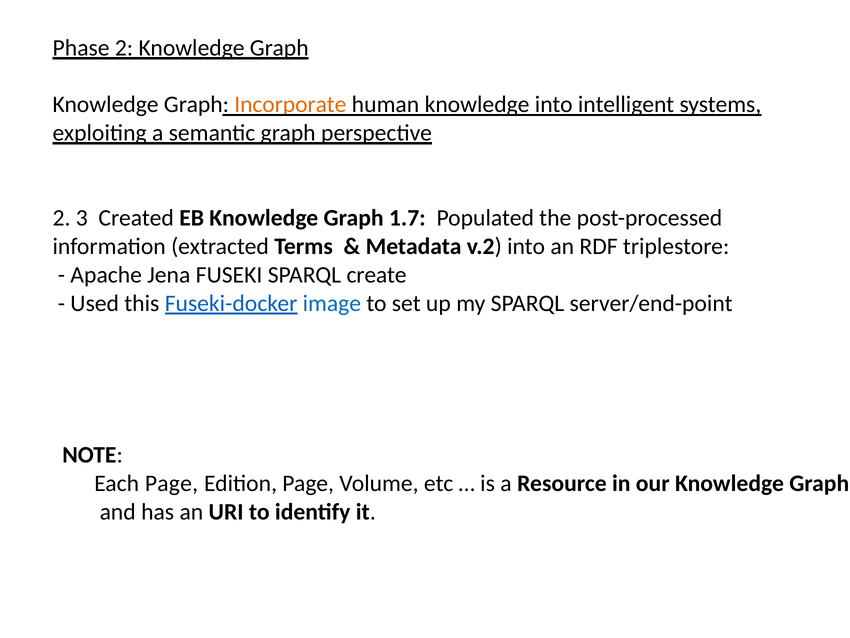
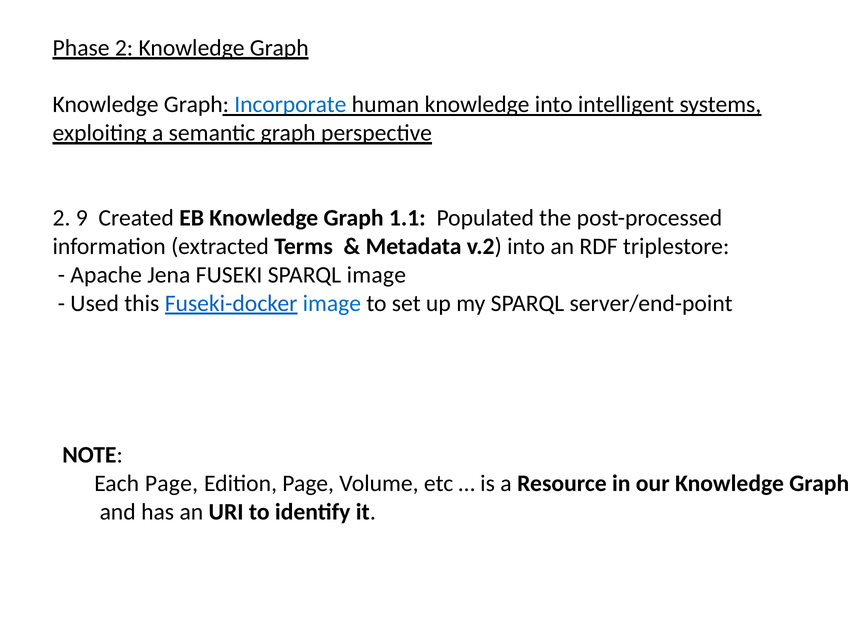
Incorporate colour: orange -> blue
3: 3 -> 9
1.7: 1.7 -> 1.1
SPARQL create: create -> image
